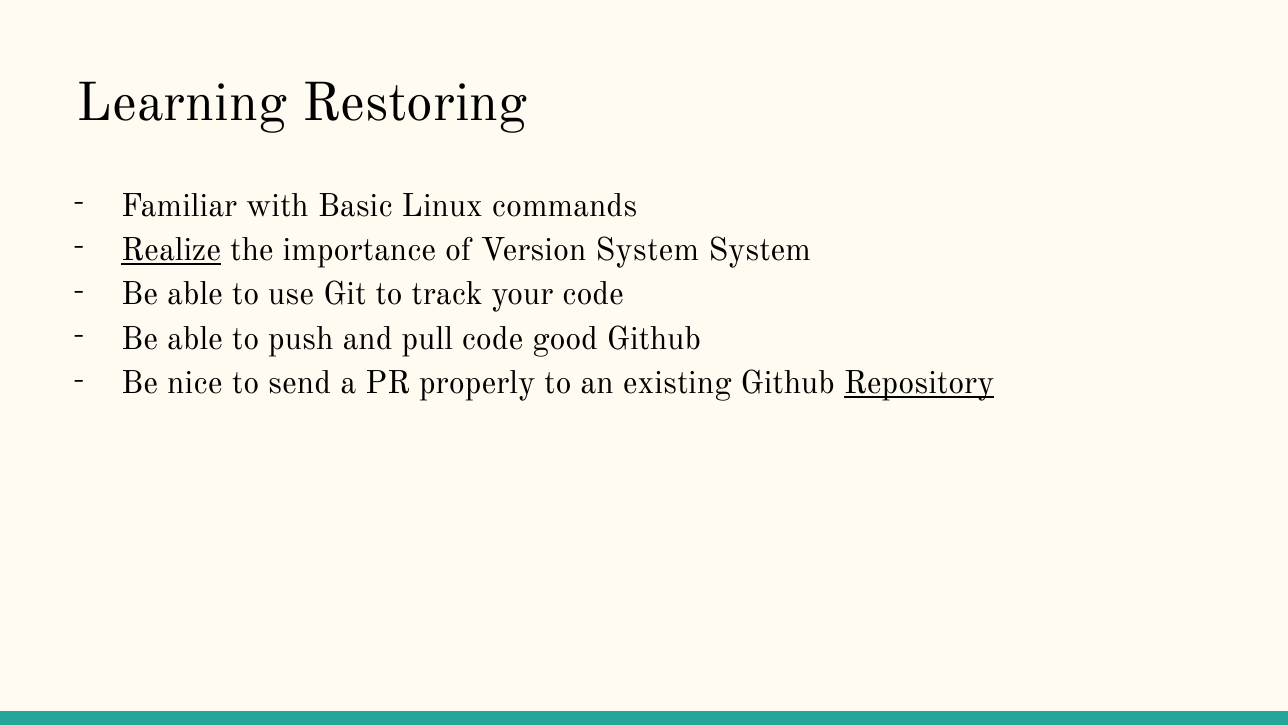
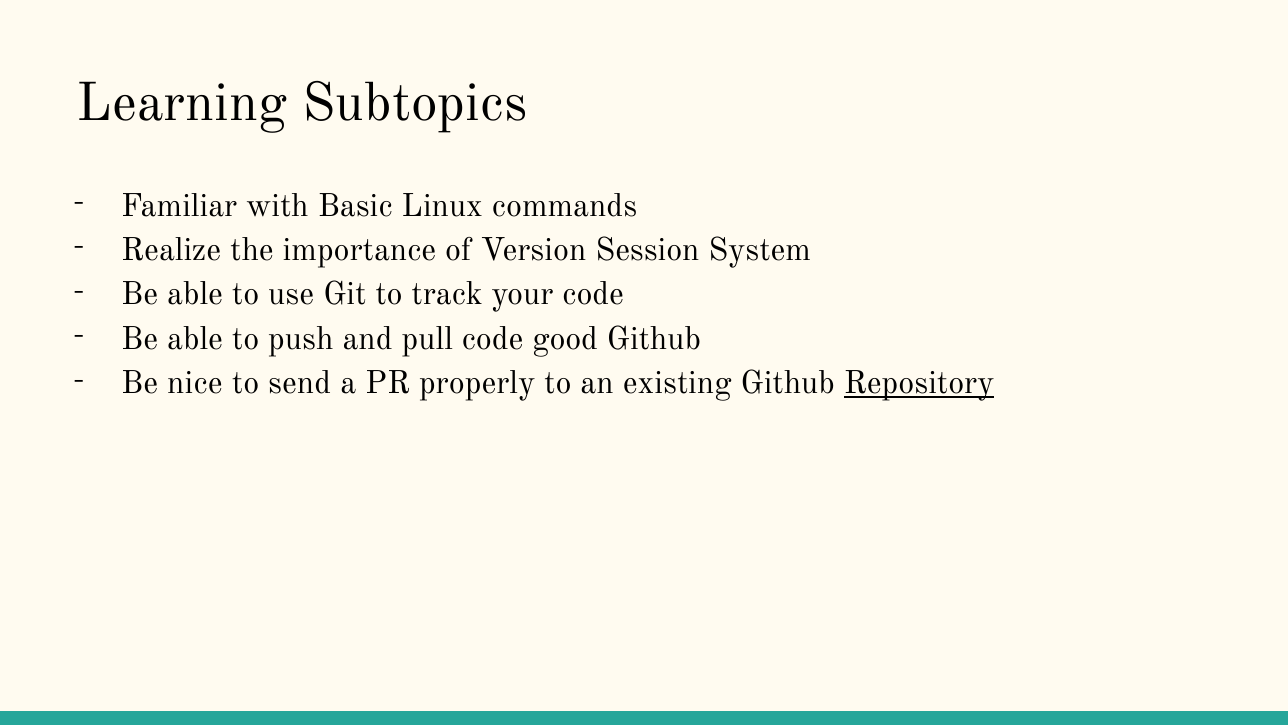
Restoring: Restoring -> Subtopics
Realize underline: present -> none
Version System: System -> Session
